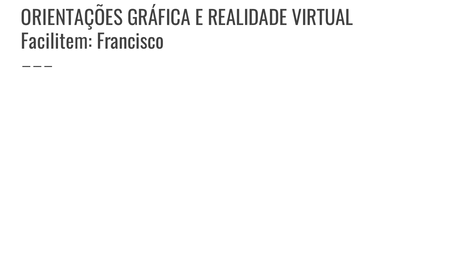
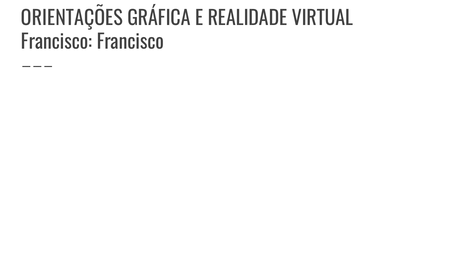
Facilitem at (56, 42): Facilitem -> Francisco
